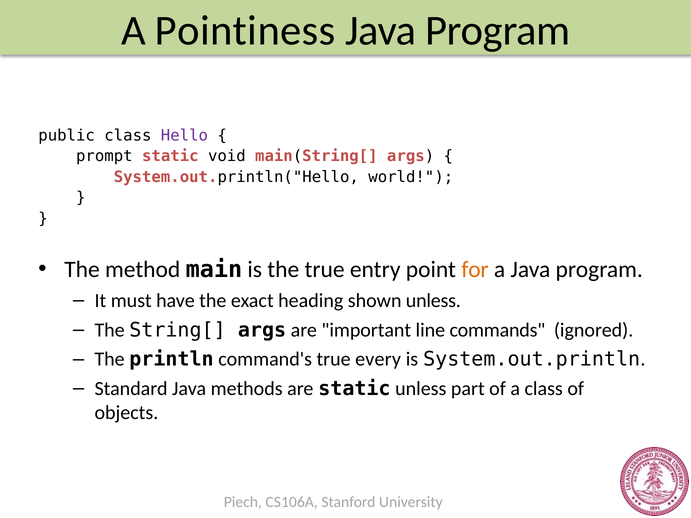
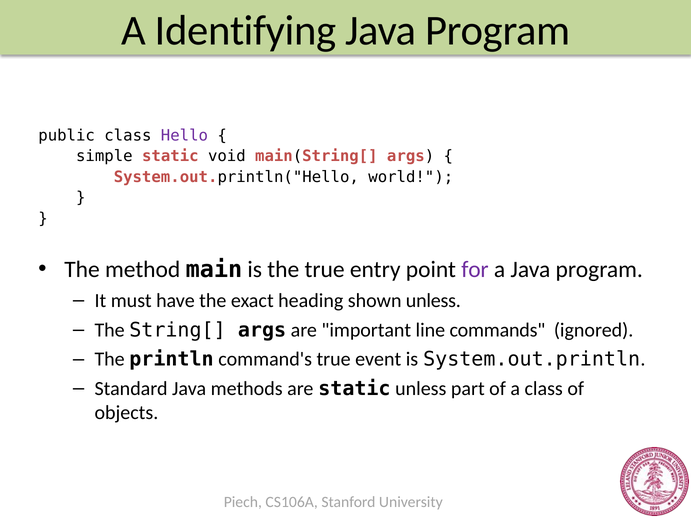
Pointiness: Pointiness -> Identifying
prompt: prompt -> simple
for colour: orange -> purple
every: every -> event
